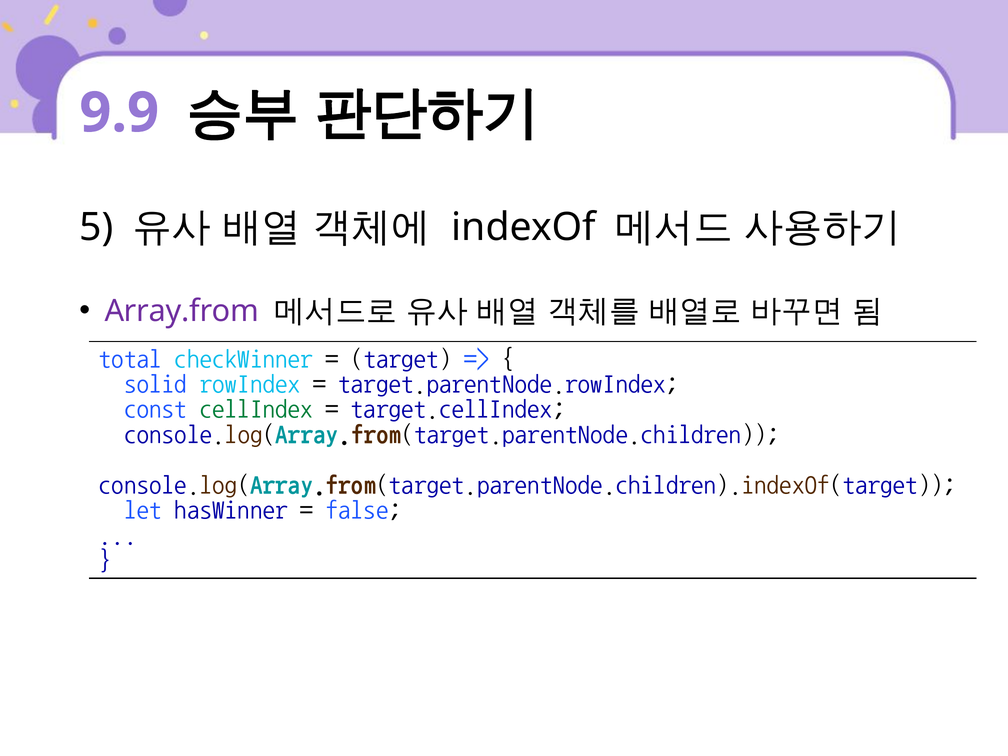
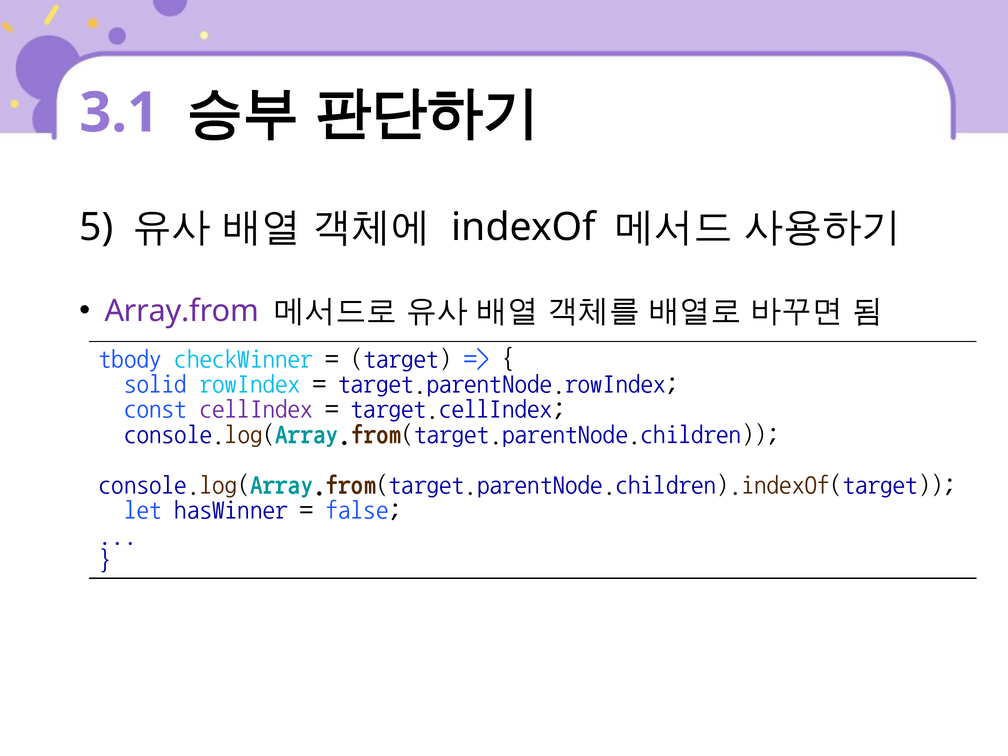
9.9: 9.9 -> 3.1
total: total -> tbody
cellIndex colour: green -> purple
